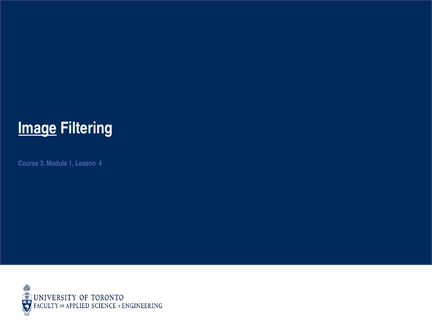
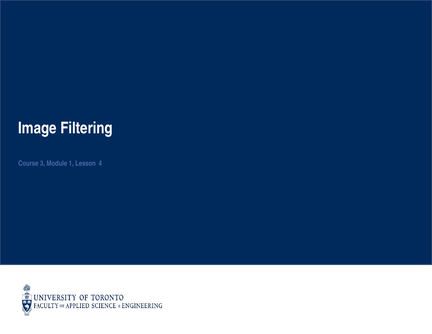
Image underline: present -> none
